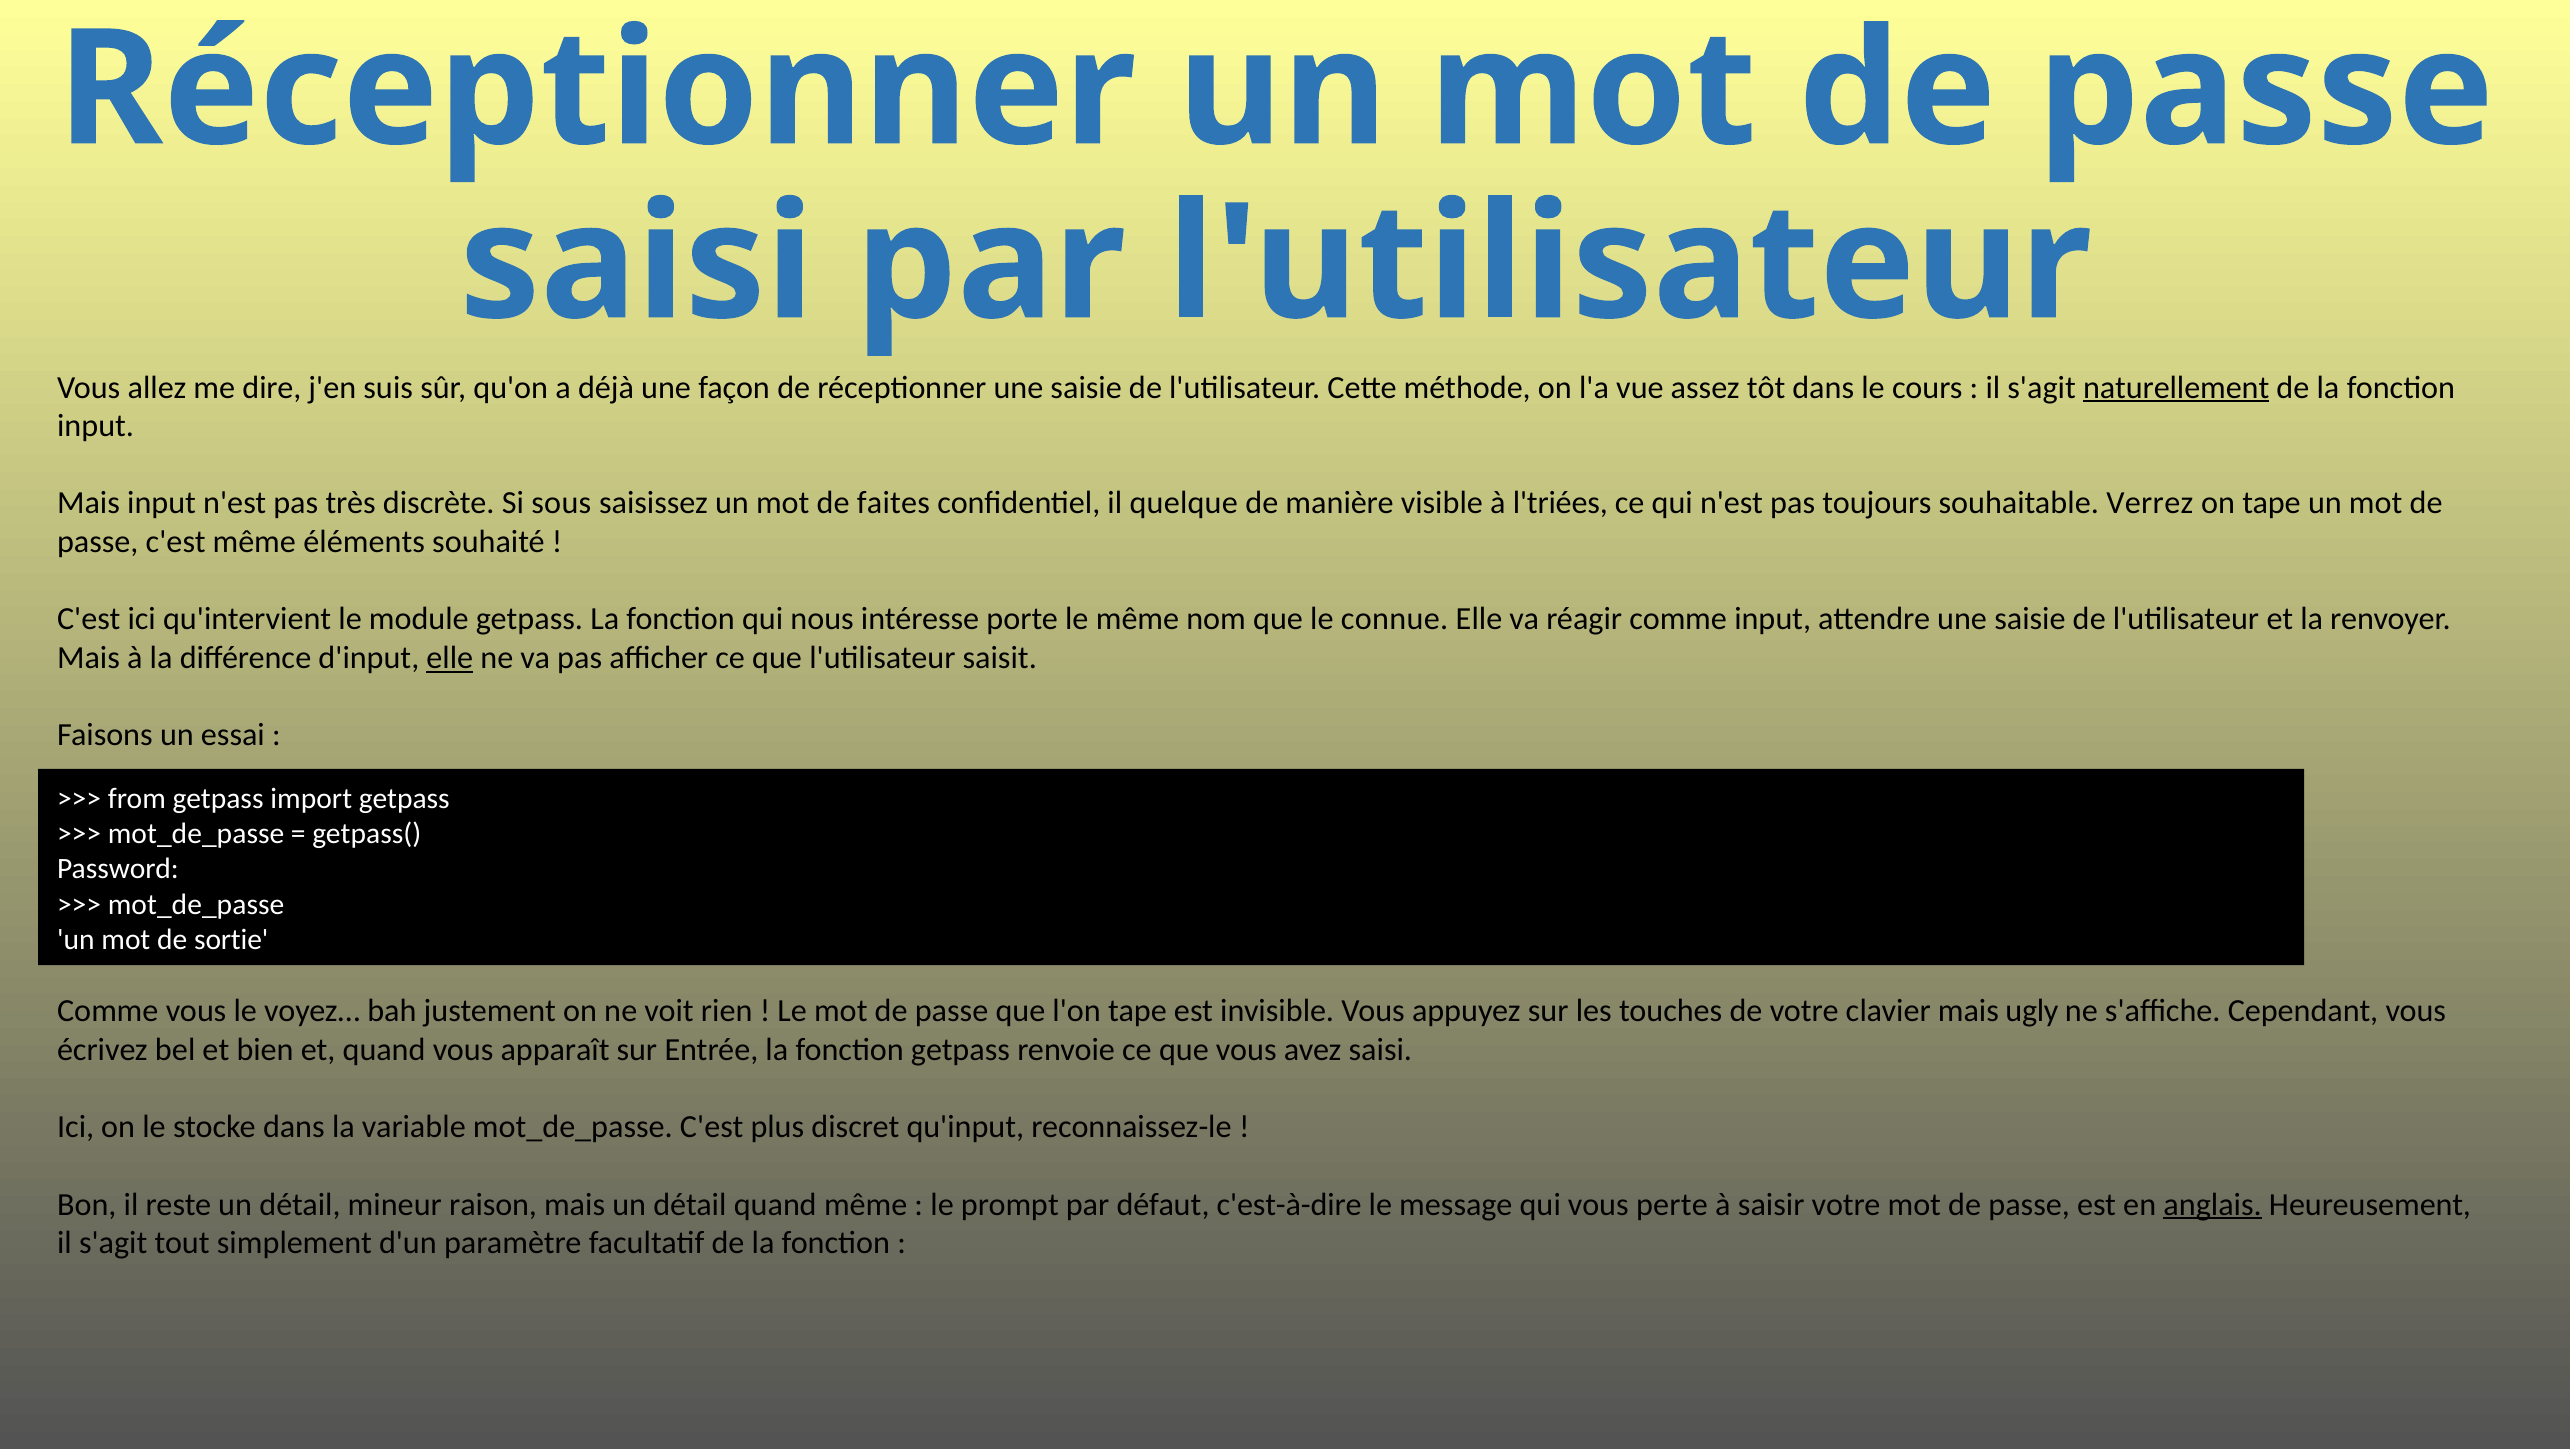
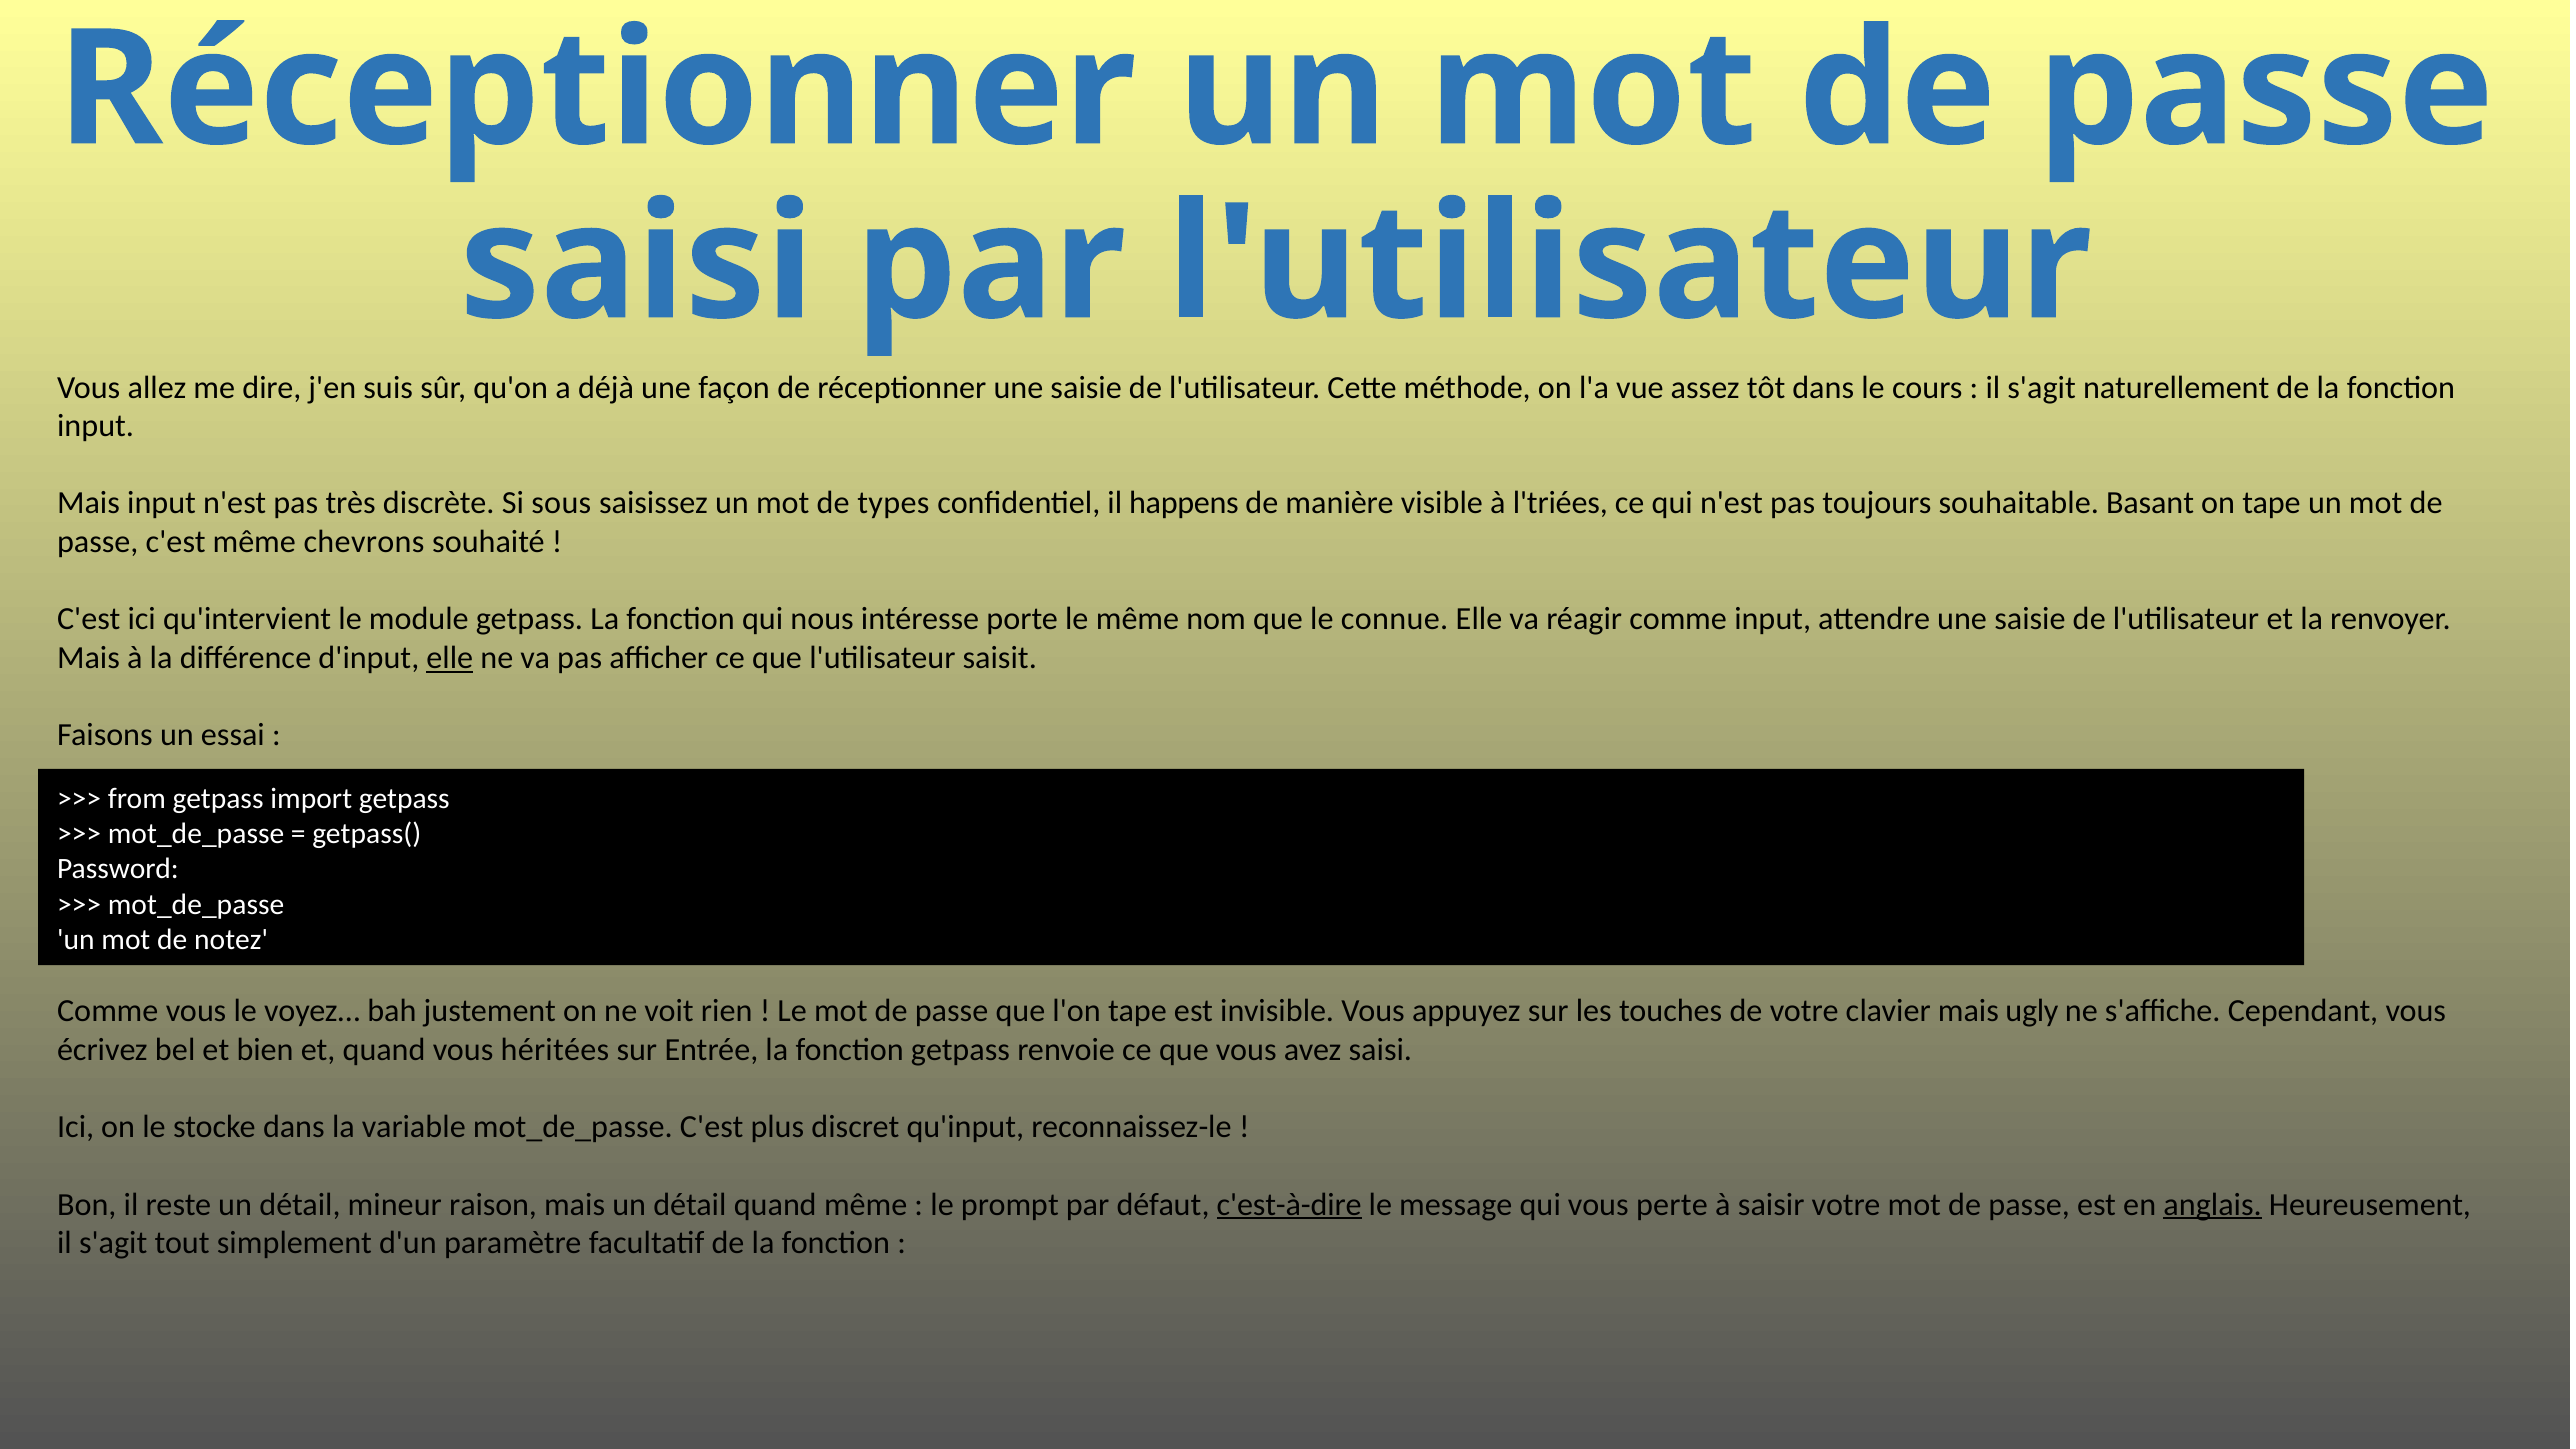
naturellement underline: present -> none
faites: faites -> types
quelque: quelque -> happens
Verrez: Verrez -> Basant
éléments: éléments -> chevrons
sortie: sortie -> notez
apparaît: apparaît -> héritées
c'est-à-dire underline: none -> present
